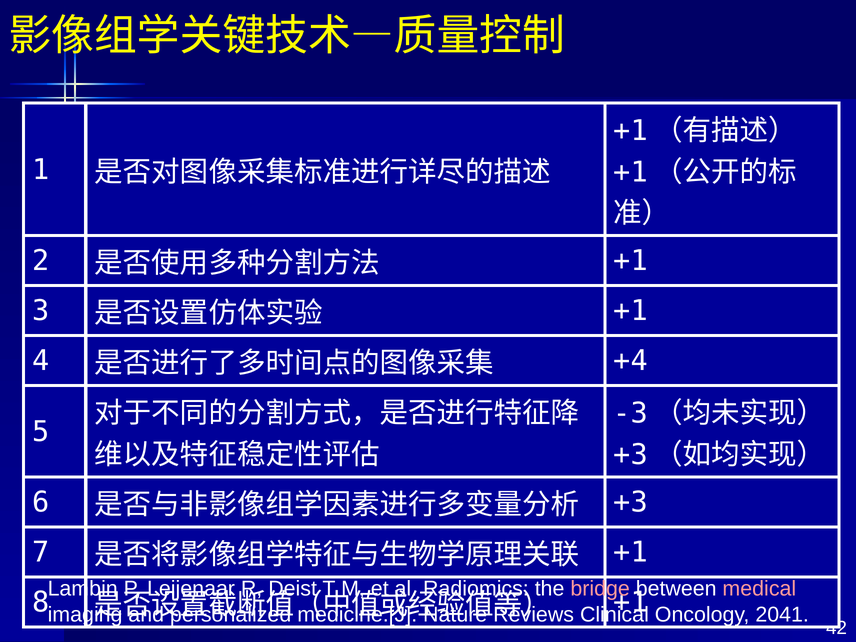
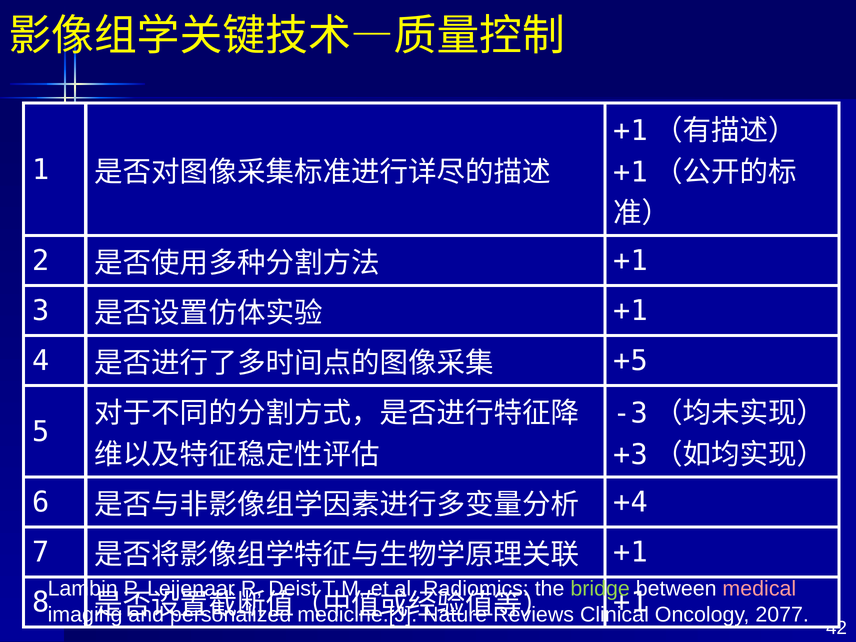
+4: +4 -> +5
+3: +3 -> +4
bridge colour: pink -> light green
2041: 2041 -> 2077
